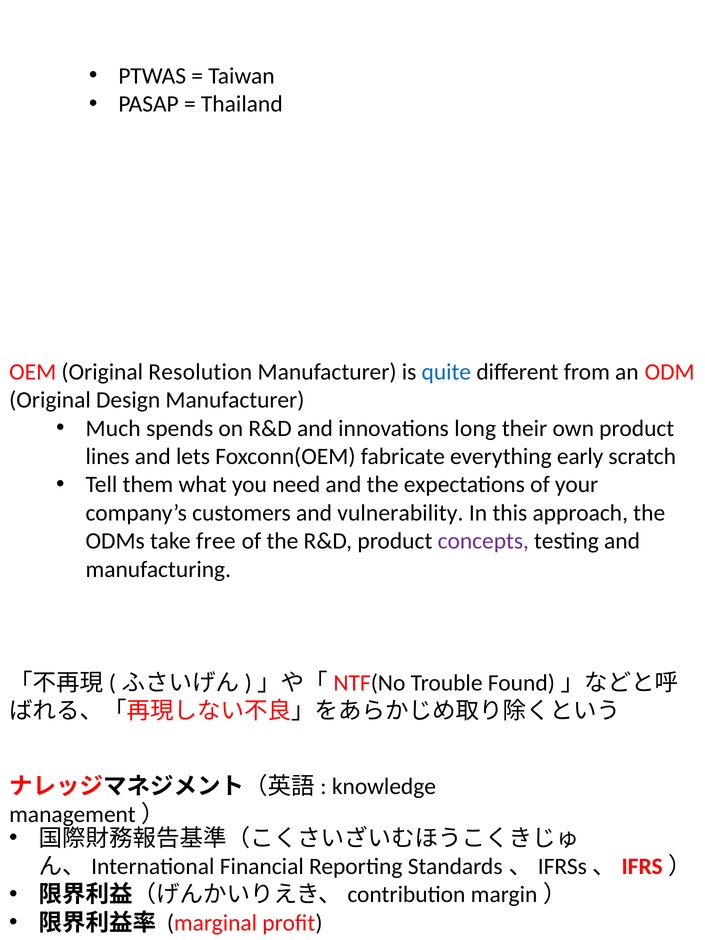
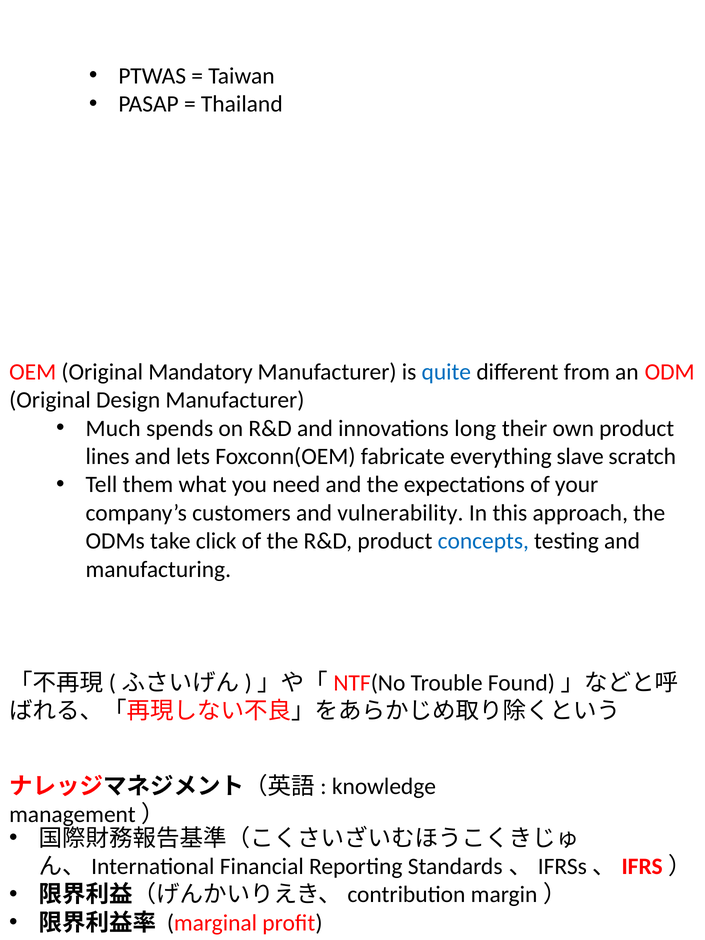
Resolution: Resolution -> Mandatory
early: early -> slave
free: free -> click
concepts colour: purple -> blue
